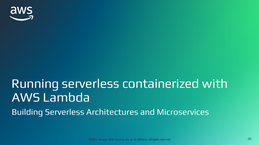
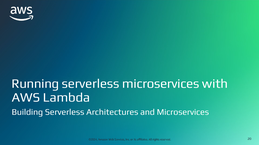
serverless containerized: containerized -> microservices
